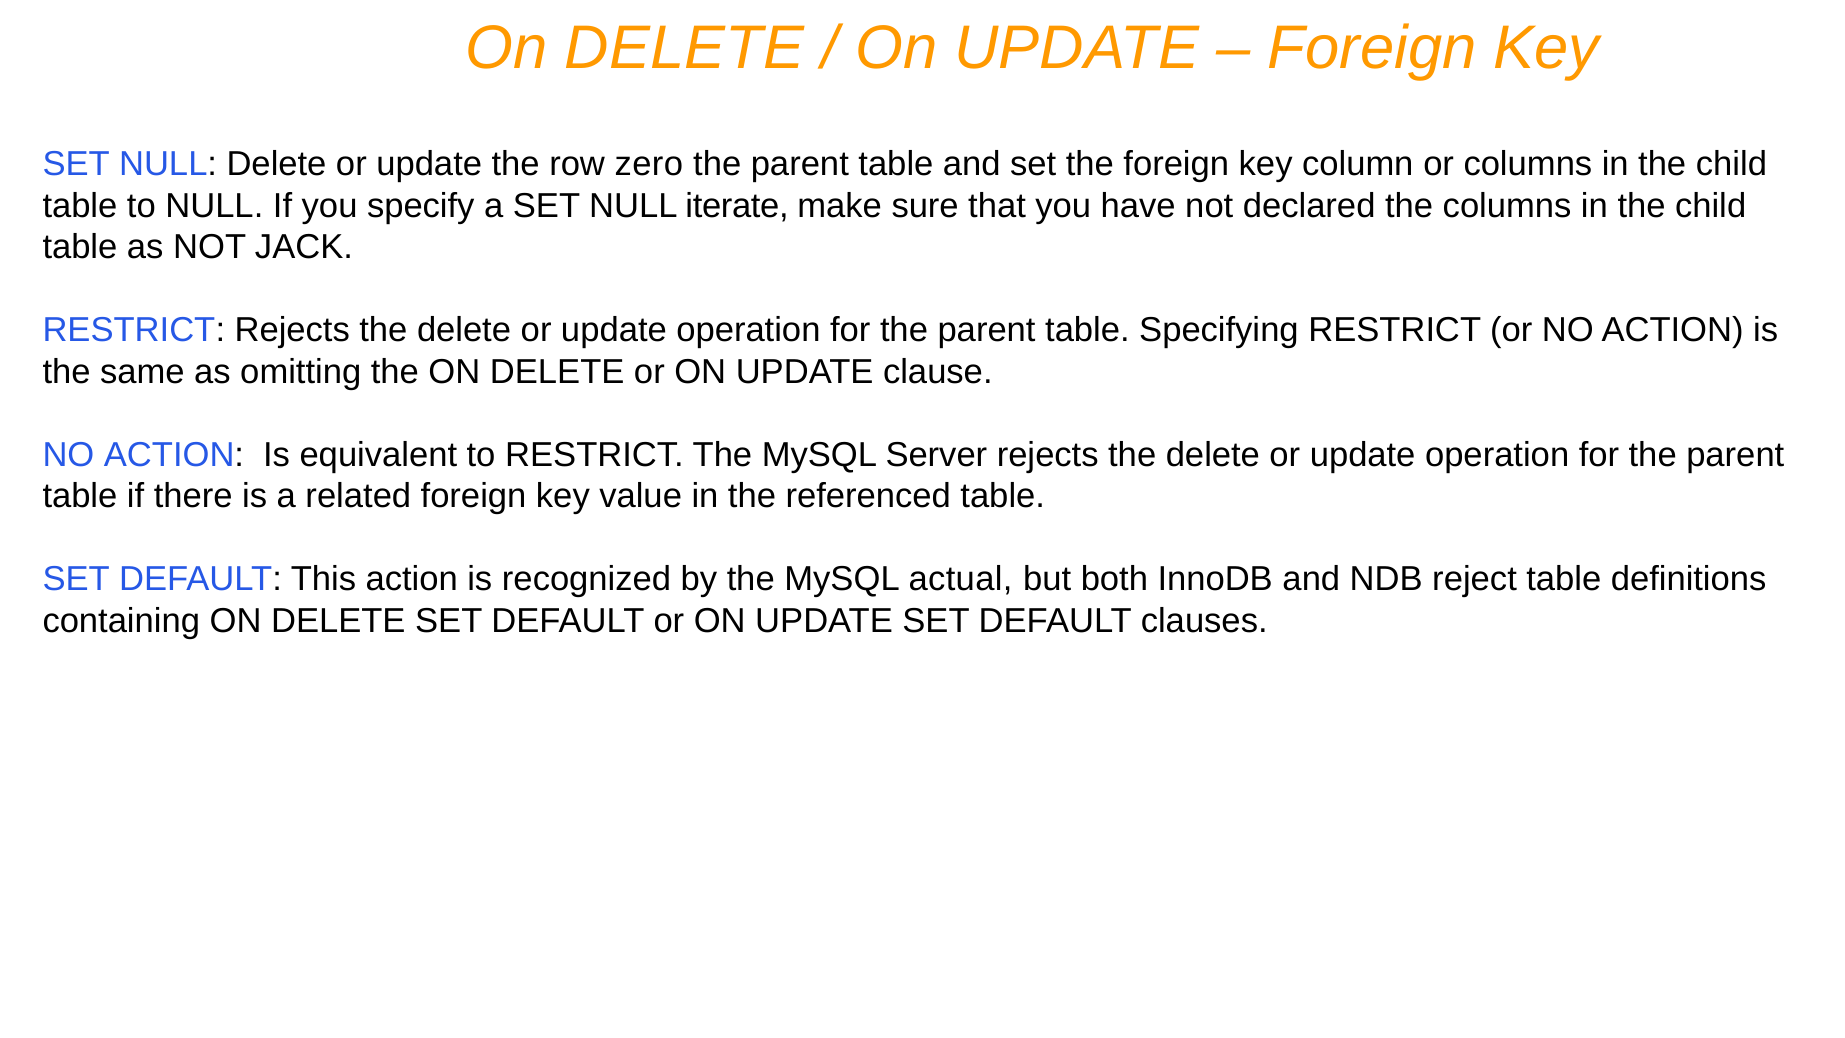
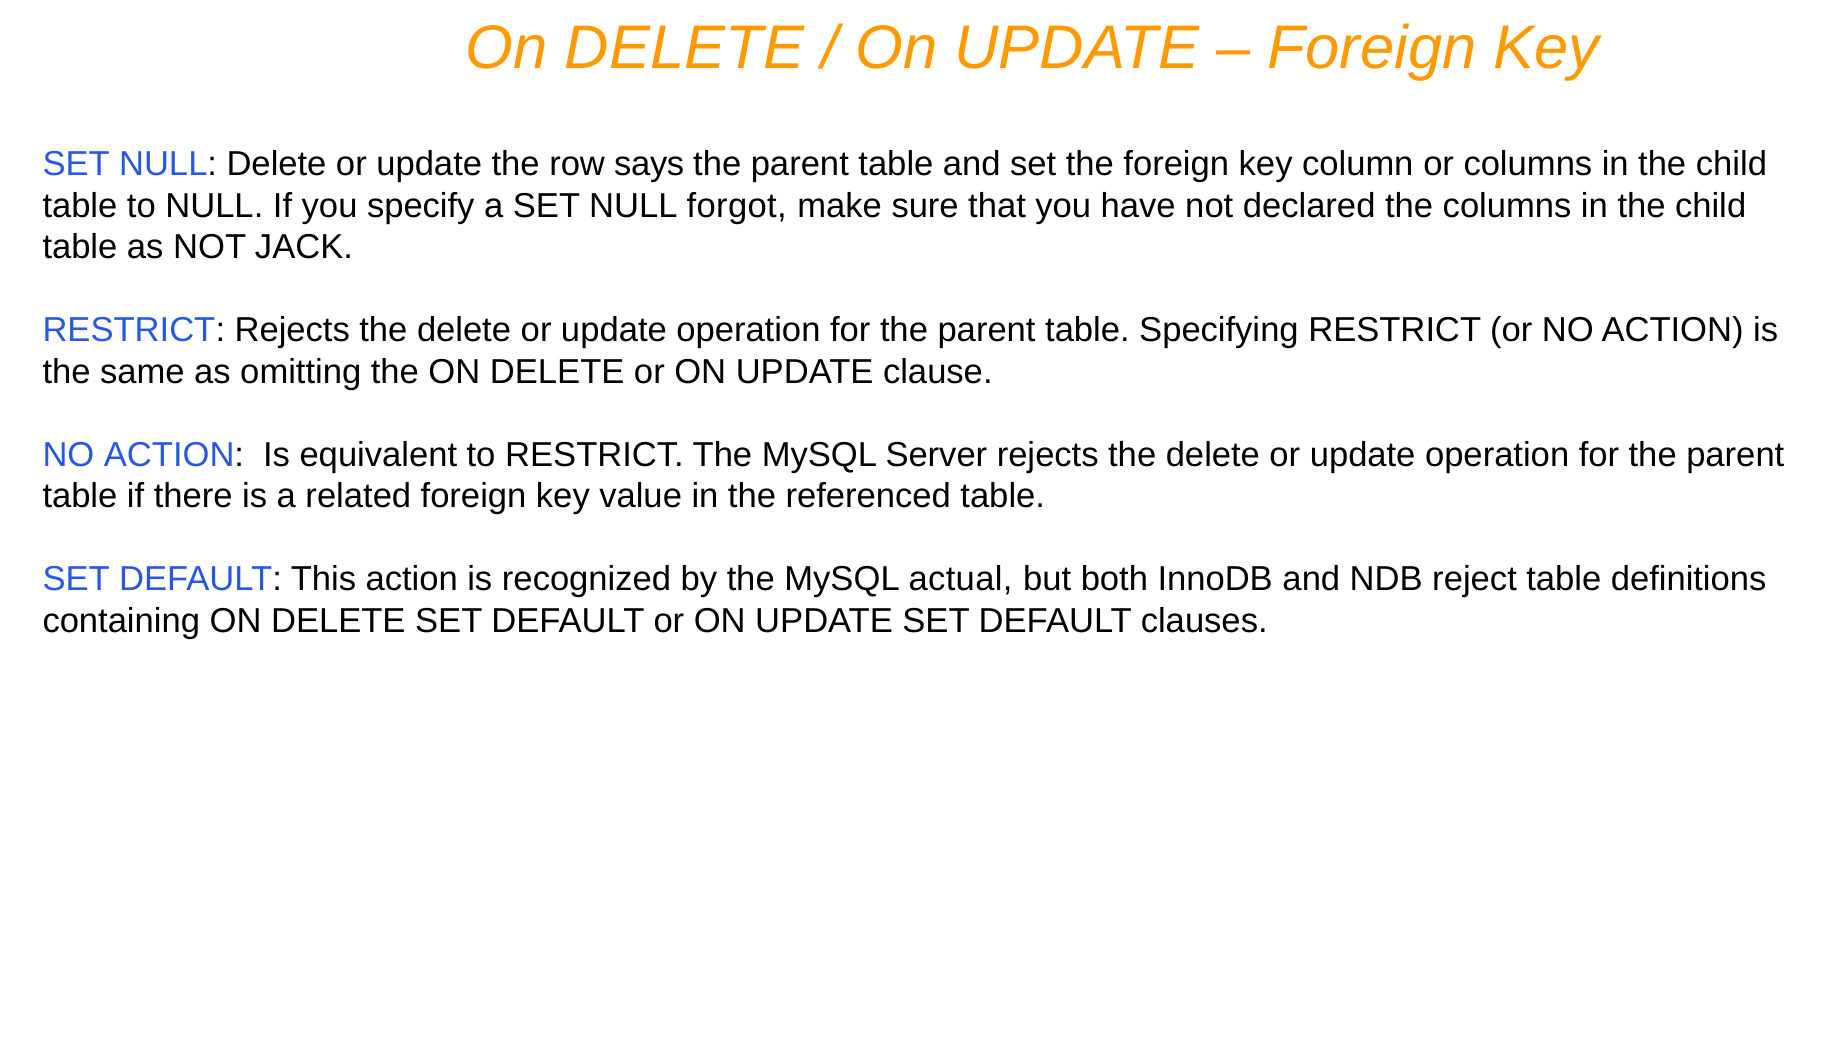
zero: zero -> says
iterate: iterate -> forgot
